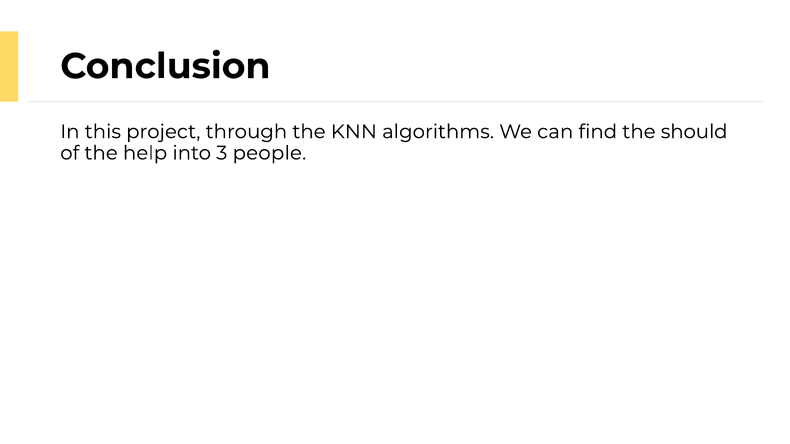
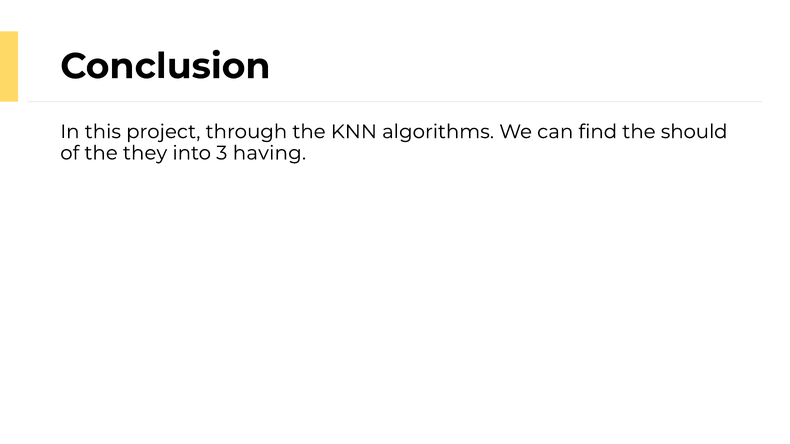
help: help -> they
people: people -> having
